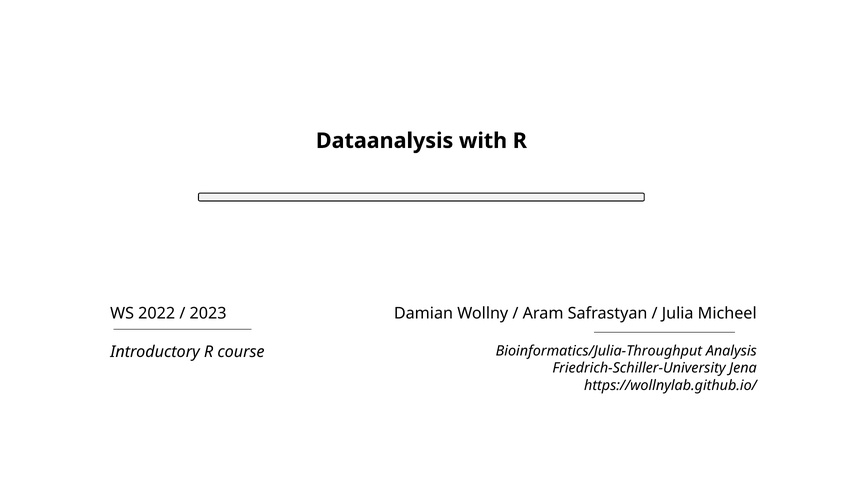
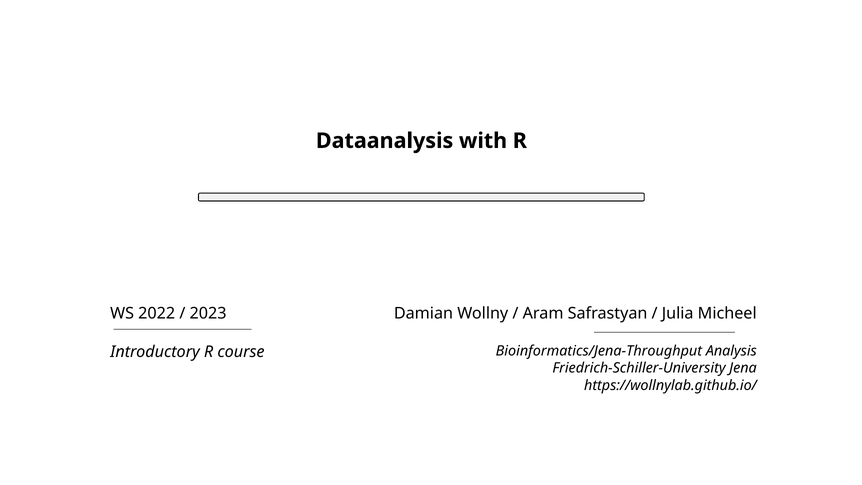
Bioinformatics/Julia-Throughput: Bioinformatics/Julia-Throughput -> Bioinformatics/Jena-Throughput
